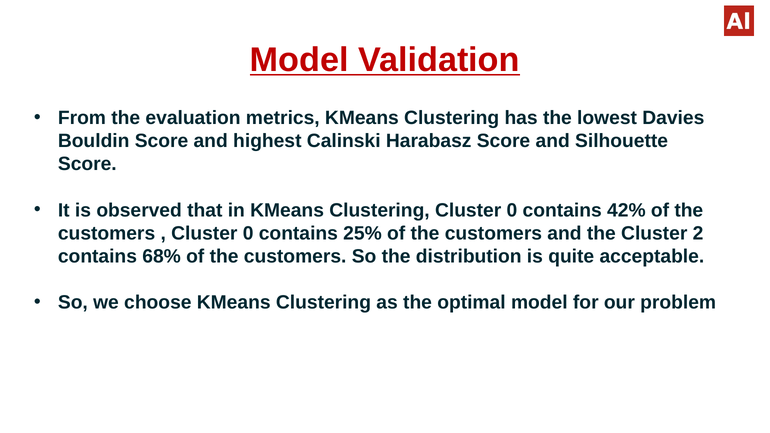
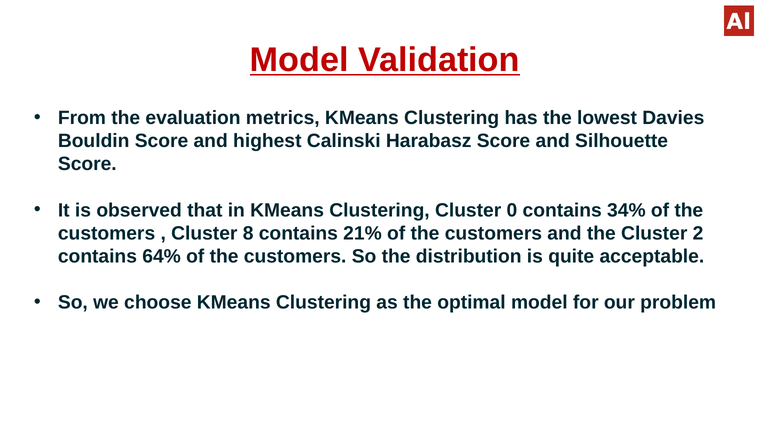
42%: 42% -> 34%
0 at (248, 233): 0 -> 8
25%: 25% -> 21%
68%: 68% -> 64%
